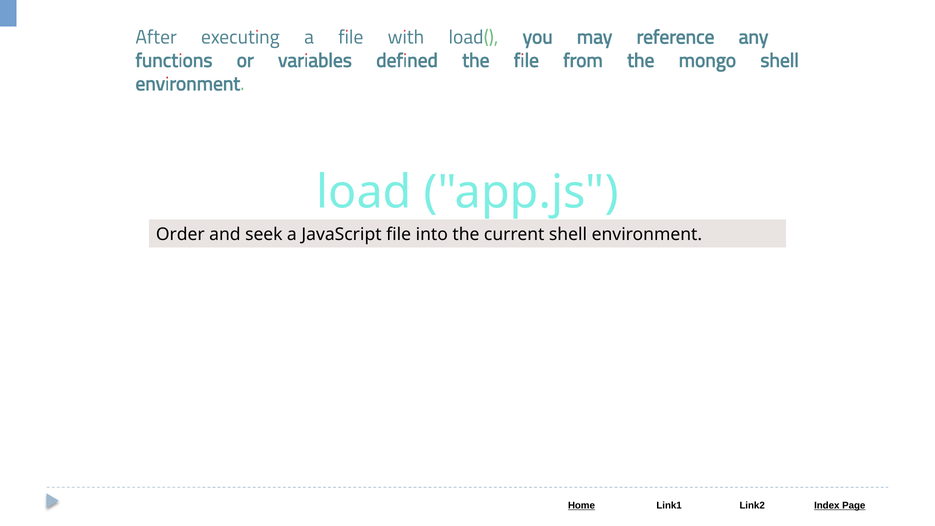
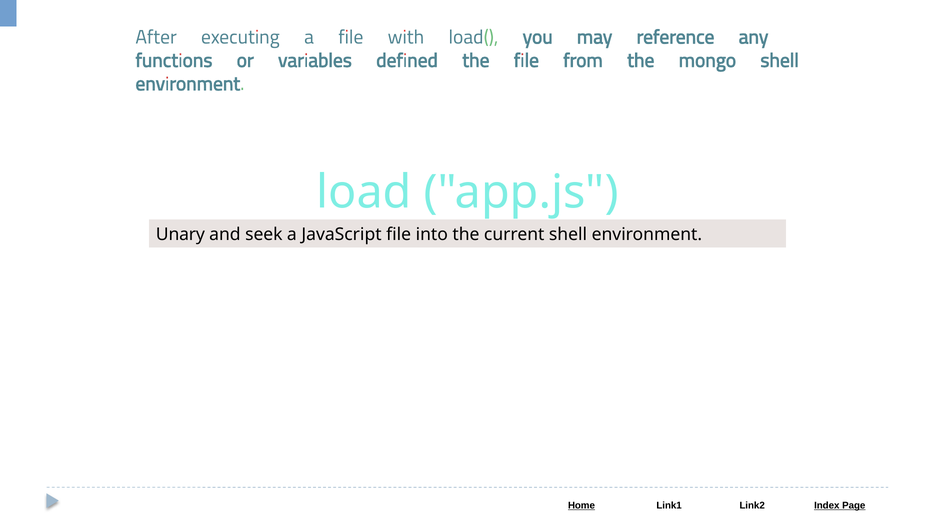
Order: Order -> Unary
